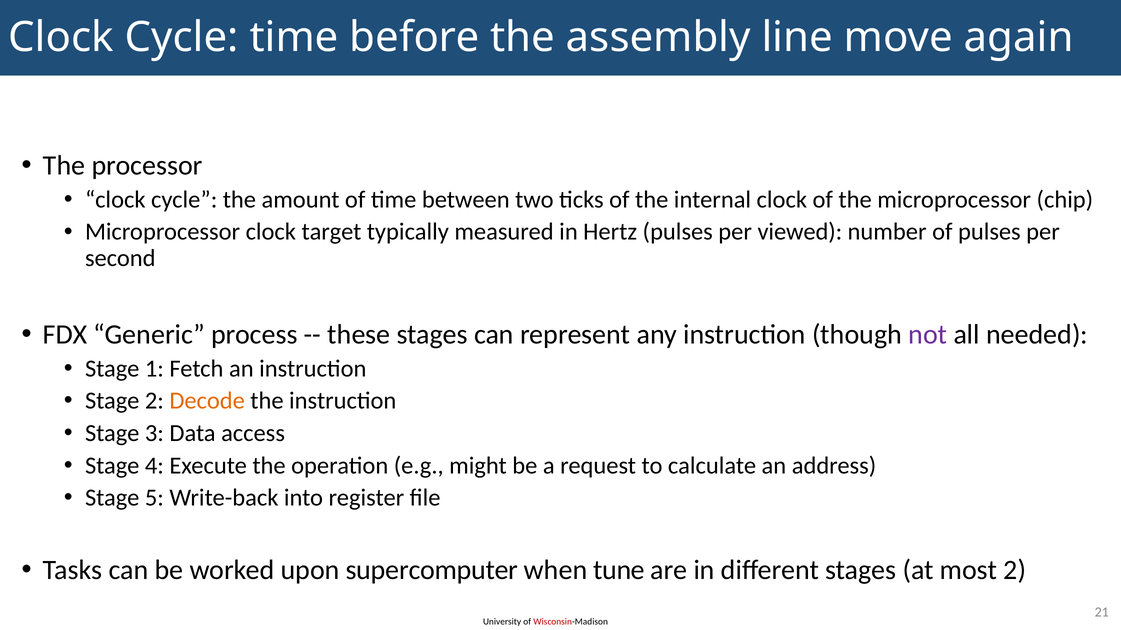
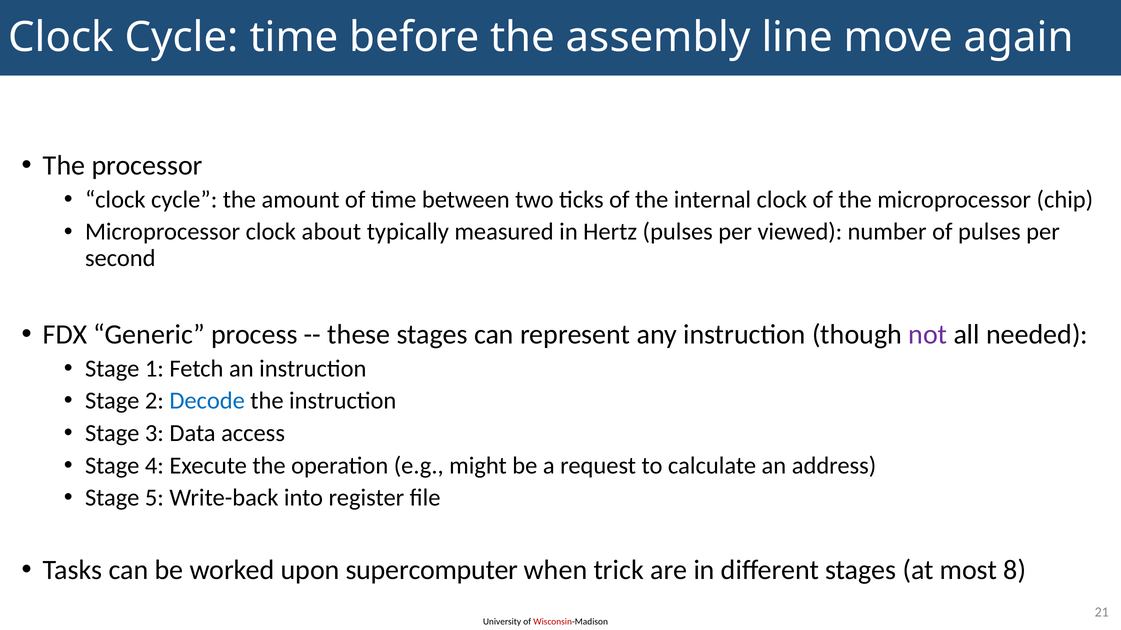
target: target -> about
Decode colour: orange -> blue
tune: tune -> trick
most 2: 2 -> 8
